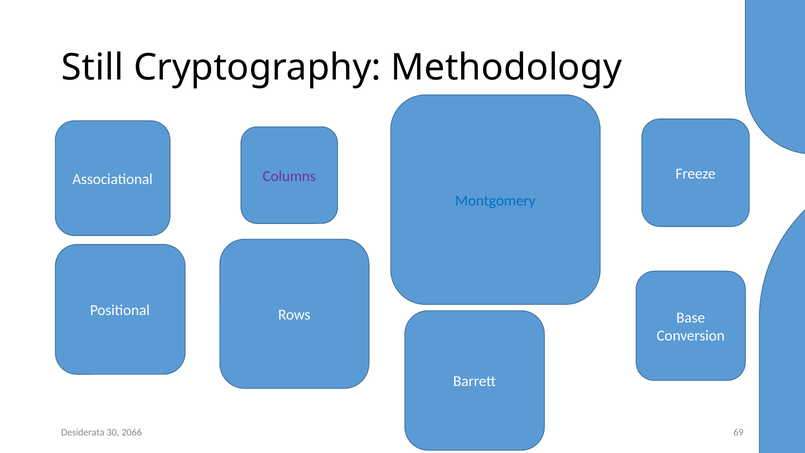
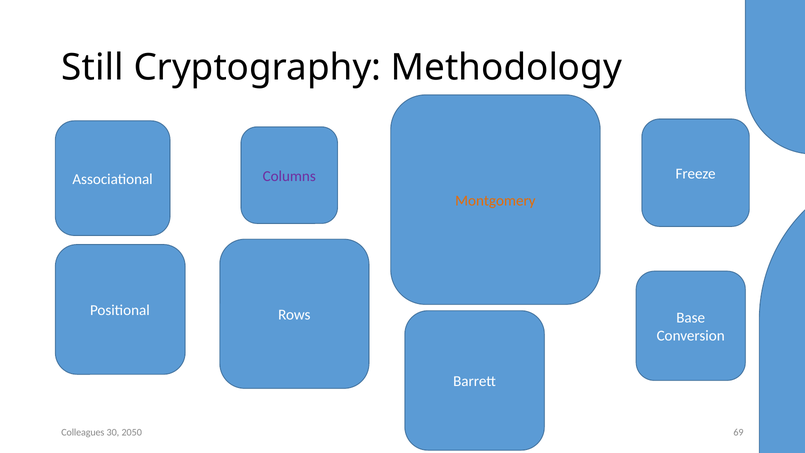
Montgomery colour: blue -> orange
Desiderata: Desiderata -> Colleagues
2066: 2066 -> 2050
